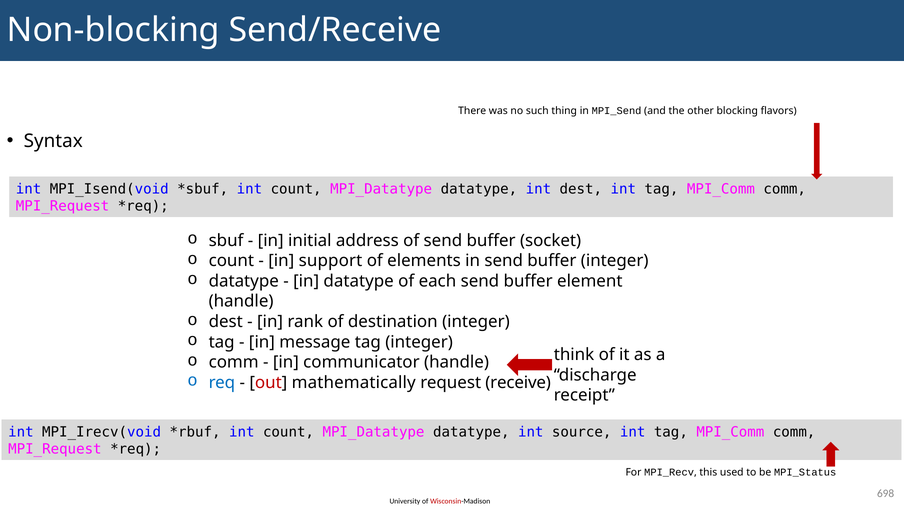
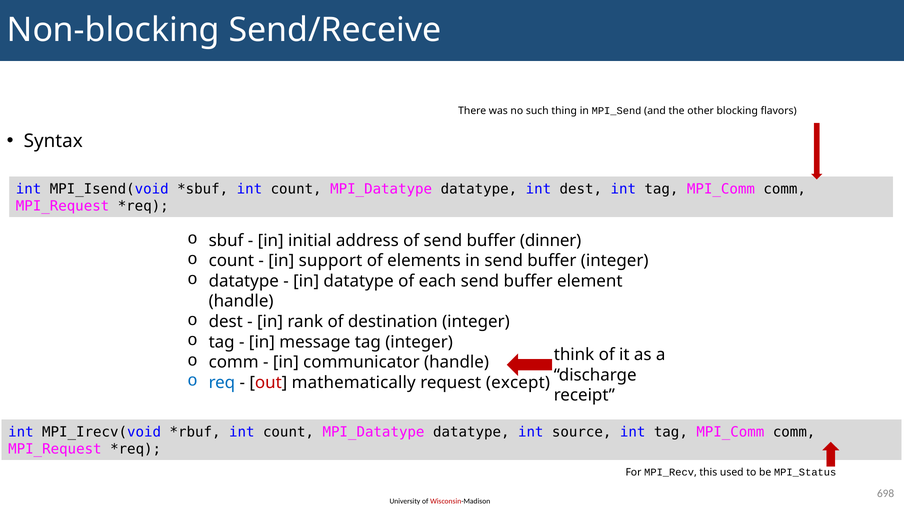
socket: socket -> dinner
receive: receive -> except
